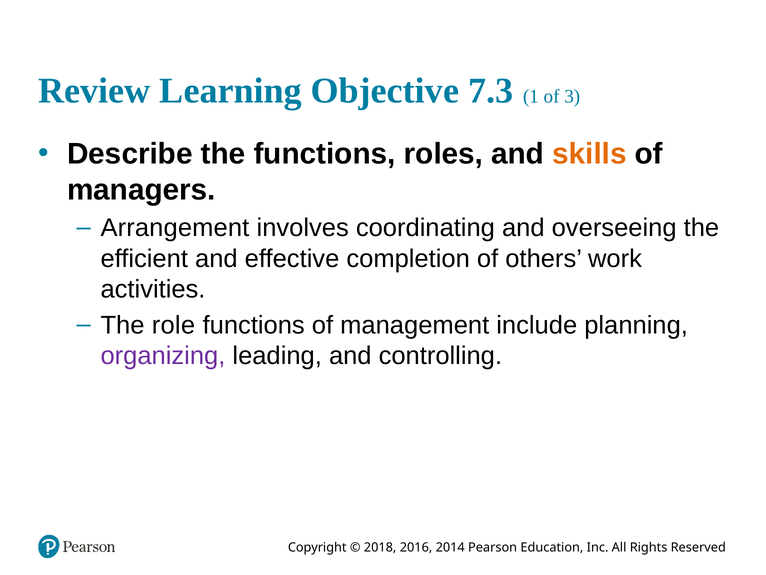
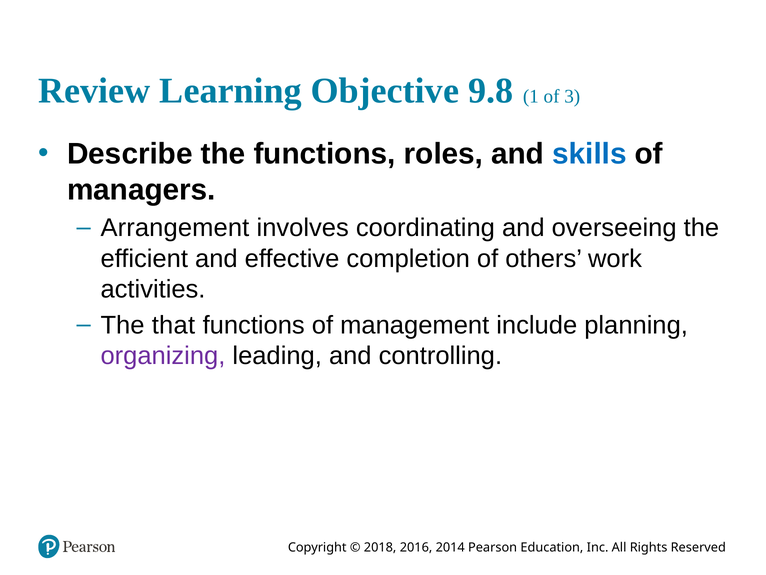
7.3: 7.3 -> 9.8
skills colour: orange -> blue
role: role -> that
